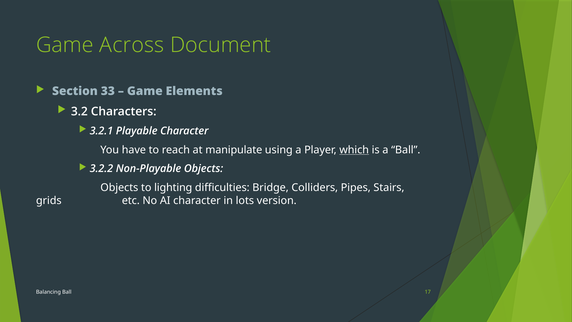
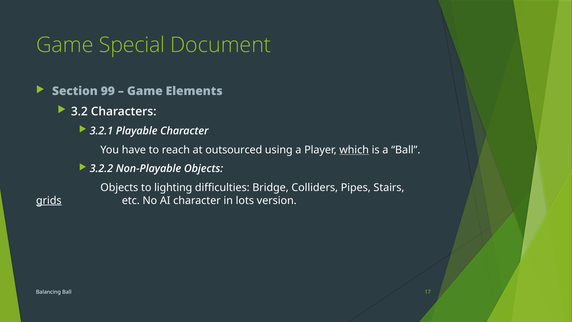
Across: Across -> Special
33: 33 -> 99
manipulate: manipulate -> outsourced
grids underline: none -> present
